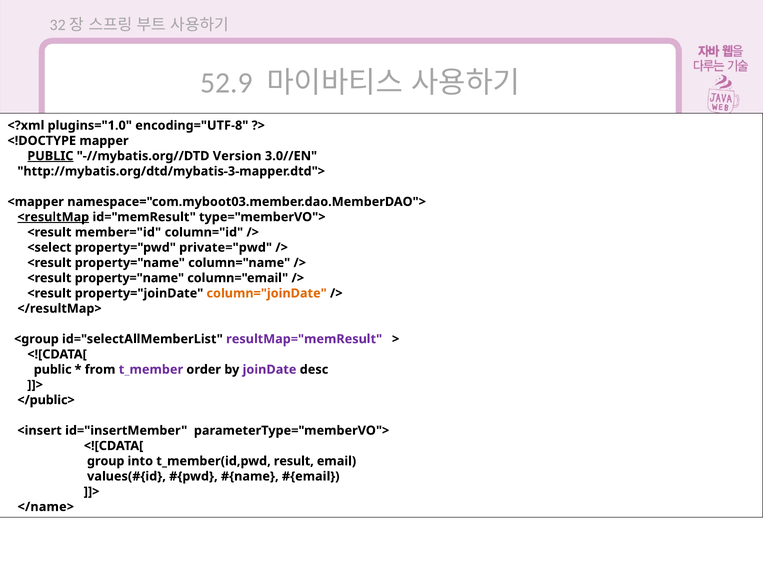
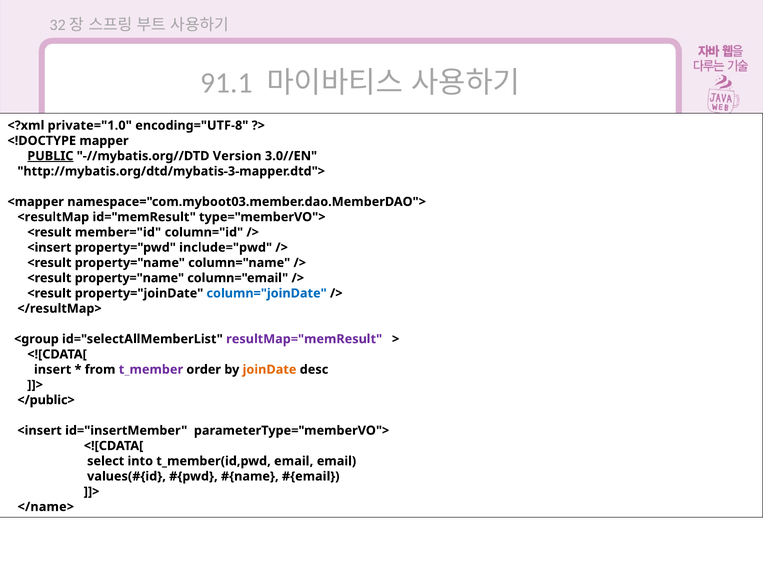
52.9: 52.9 -> 91.1
plugins="1.0: plugins="1.0 -> private="1.0
<resultMap underline: present -> none
<select at (49, 248): <select -> <insert
private="pwd: private="pwd -> include="pwd
column="joinDate colour: orange -> blue
public at (53, 370): public -> insert
joinDate colour: purple -> orange
group: group -> select
t_member(id,pwd result: result -> email
